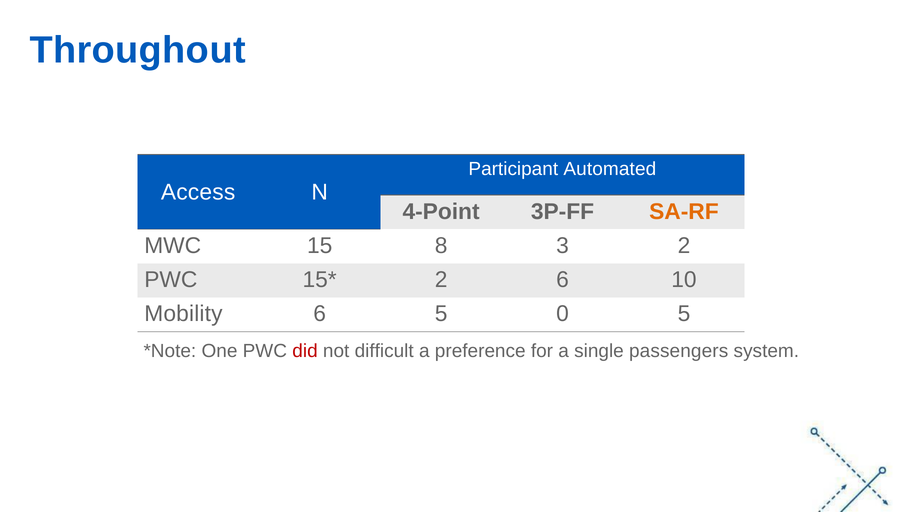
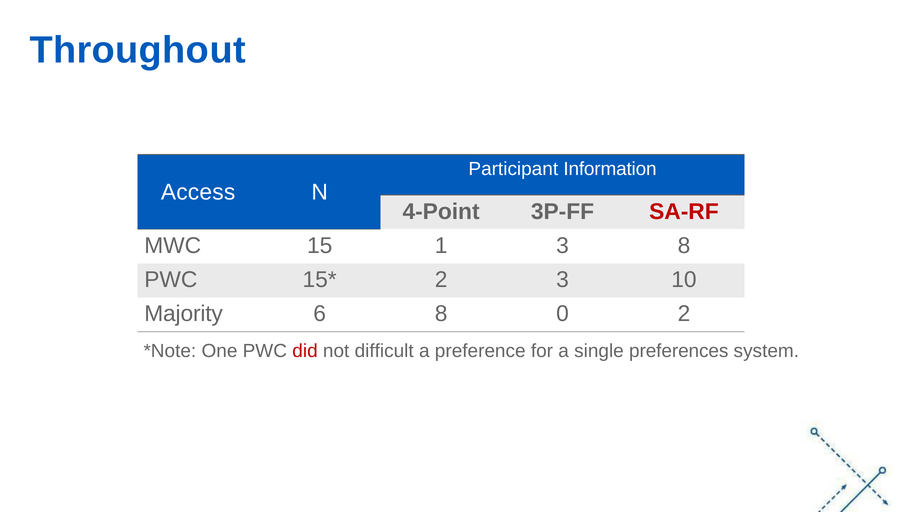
Automated: Automated -> Information
SA-RF colour: orange -> red
8: 8 -> 1
2 at (684, 246): 2 -> 8
2 6: 6 -> 3
Mobility: Mobility -> Majority
6 5: 5 -> 8
0 5: 5 -> 2
passengers: passengers -> preferences
